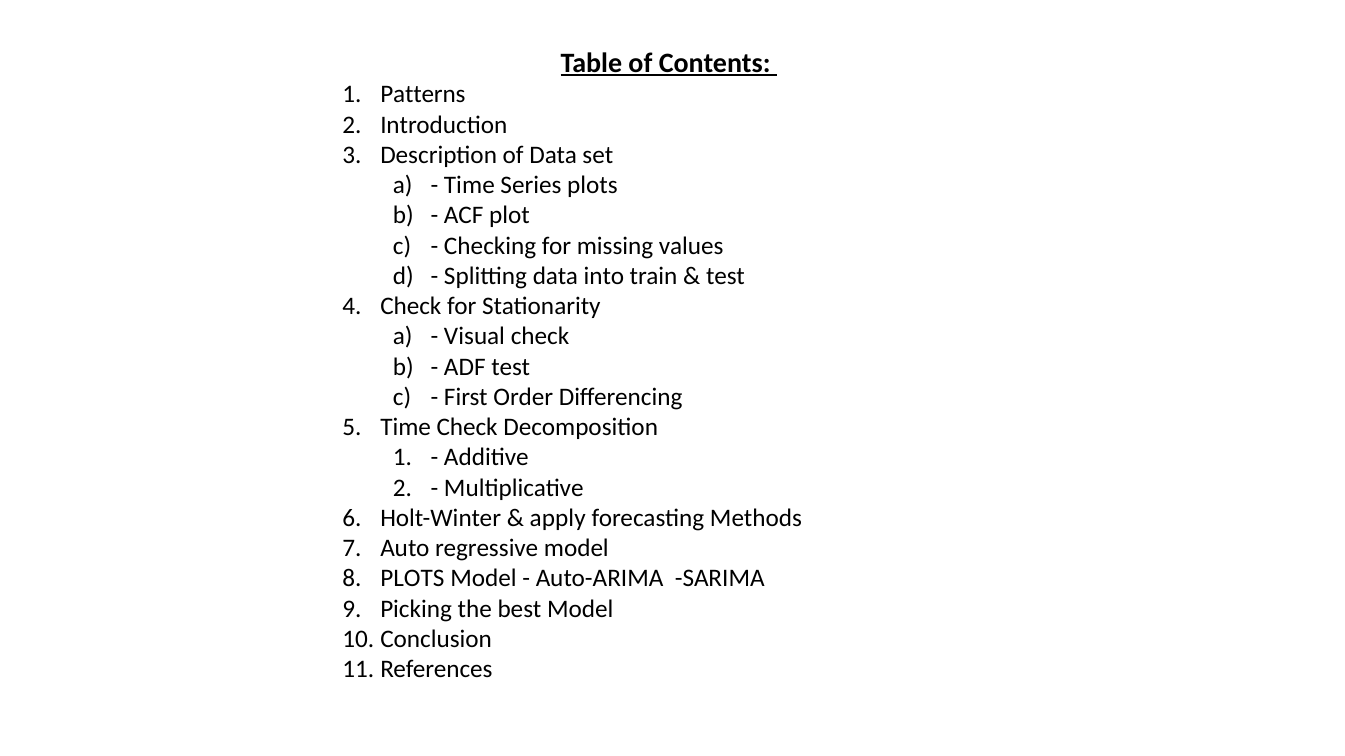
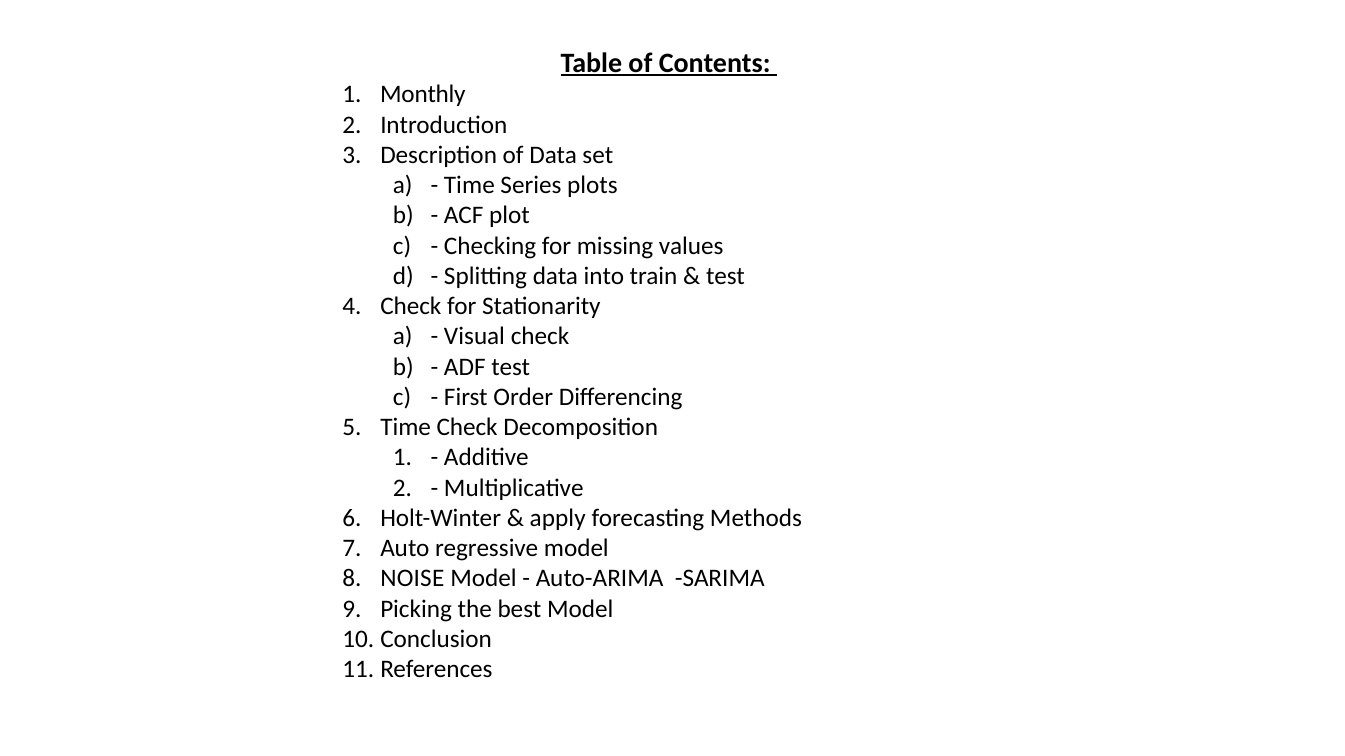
Patterns: Patterns -> Monthly
PLOTS at (412, 579): PLOTS -> NOISE
